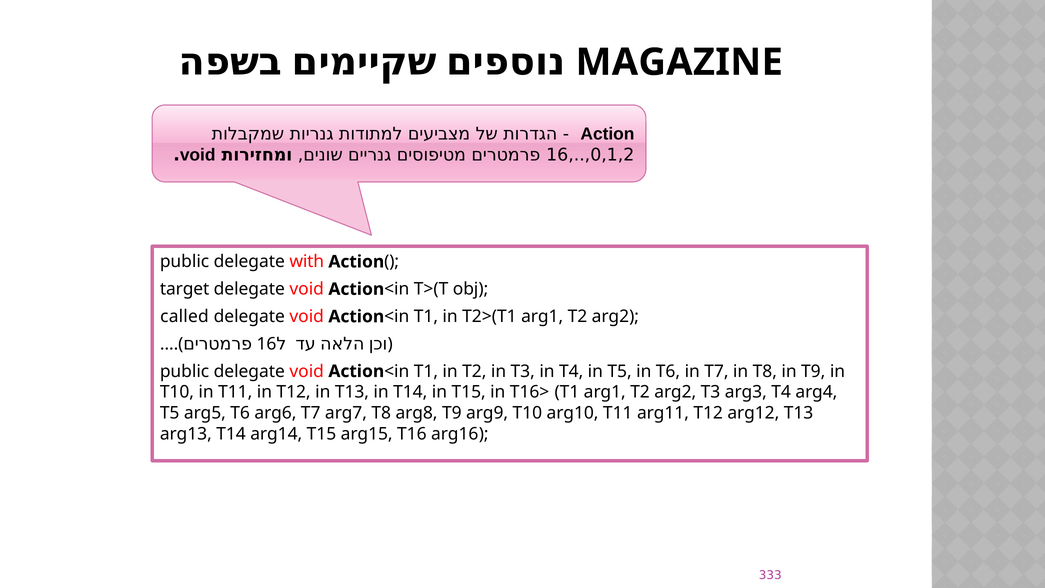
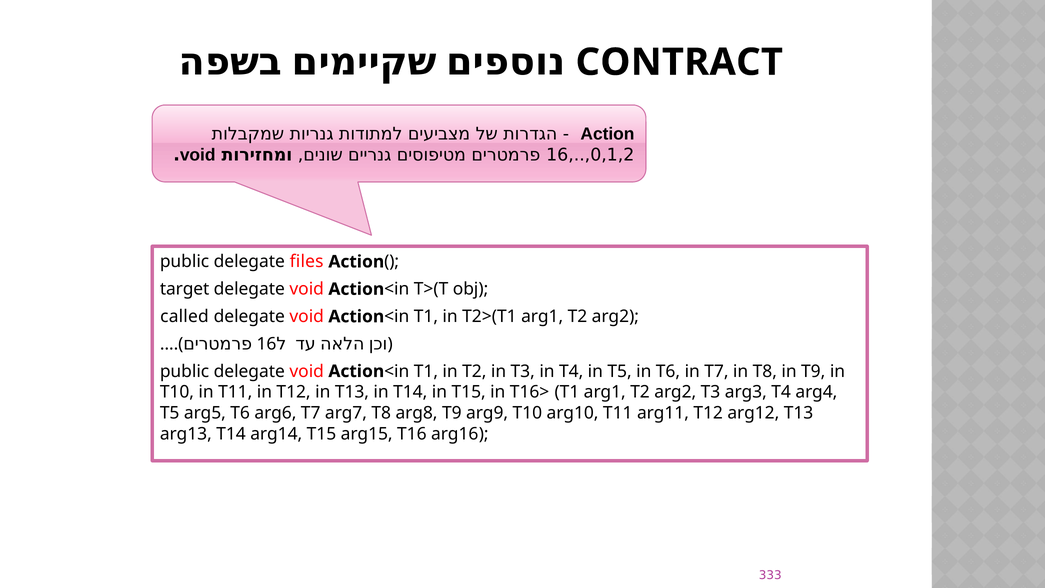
MAGAZINE: MAGAZINE -> CONTRACT
with: with -> files
